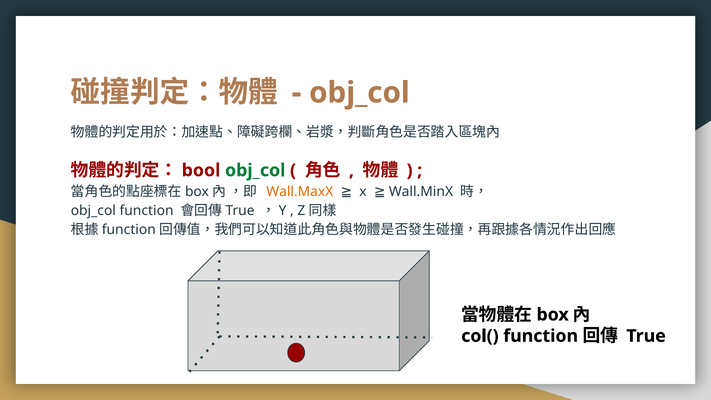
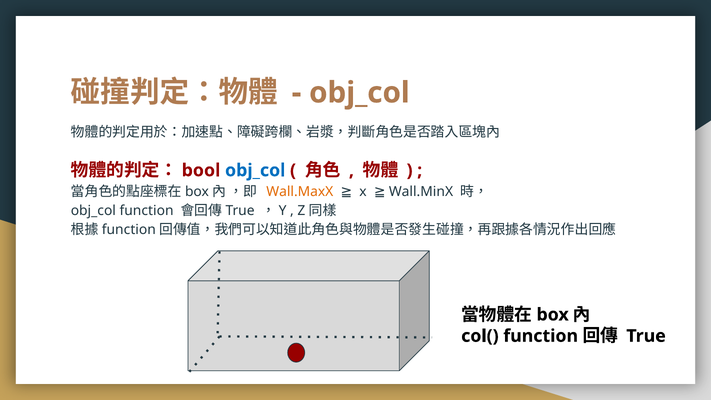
obj_col at (255, 170) colour: green -> blue
